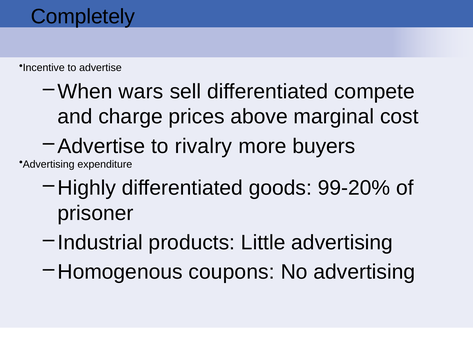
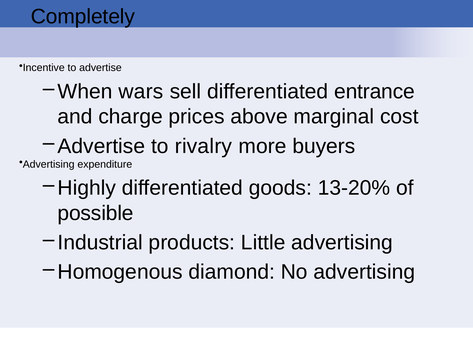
compete: compete -> entrance
99-20%: 99-20% -> 13-20%
prisoner: prisoner -> possible
coupons: coupons -> diamond
